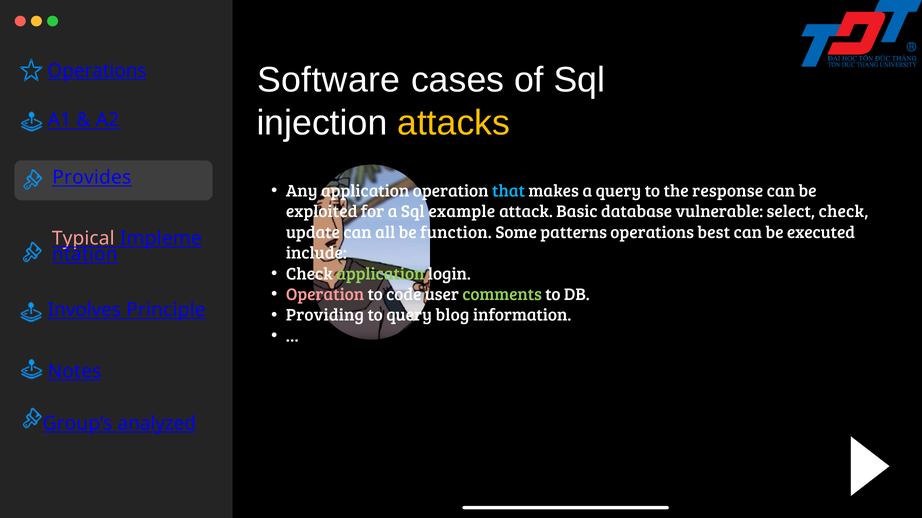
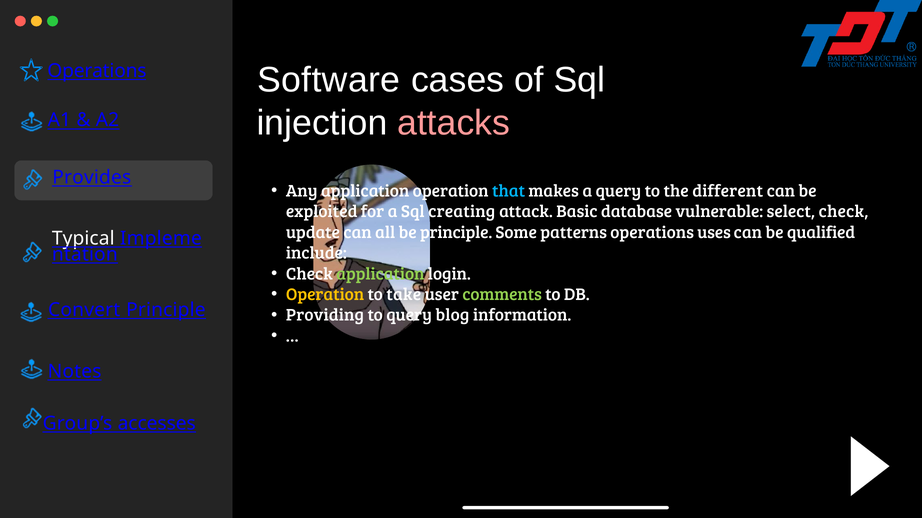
attacks colour: yellow -> pink
response: response -> different
example: example -> creating
be function: function -> principle
best: best -> uses
executed: executed -> qualified
Typical colour: pink -> white
Operation at (325, 295) colour: pink -> yellow
code: code -> take
Involves: Involves -> Convert
analyzed: analyzed -> accesses
